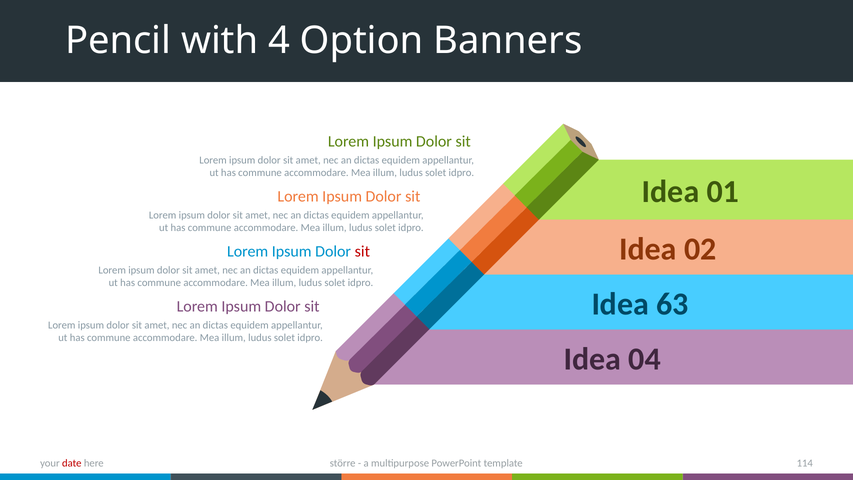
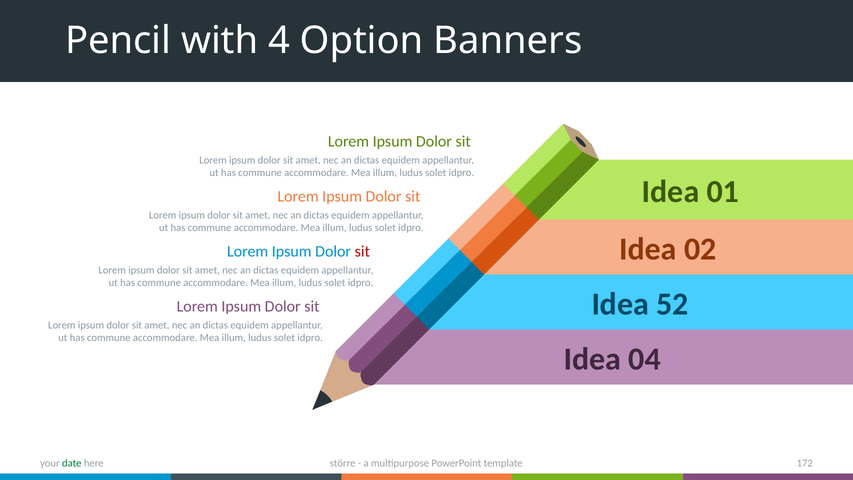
63: 63 -> 52
114: 114 -> 172
date colour: red -> green
